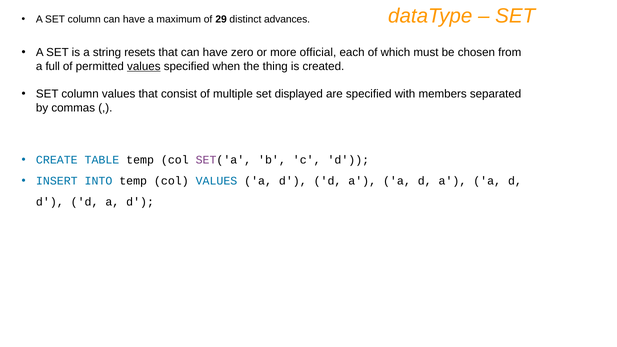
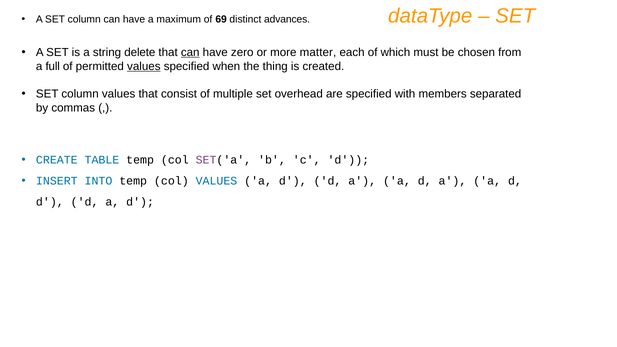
29: 29 -> 69
resets: resets -> delete
can at (190, 52) underline: none -> present
official: official -> matter
displayed: displayed -> overhead
